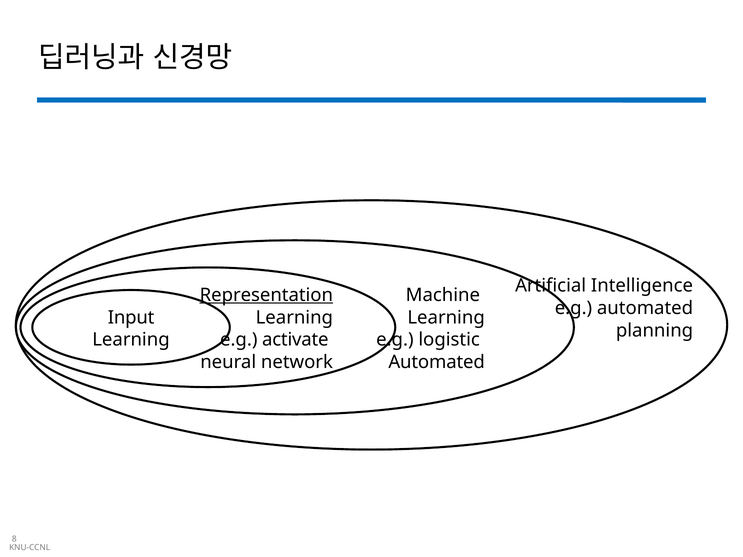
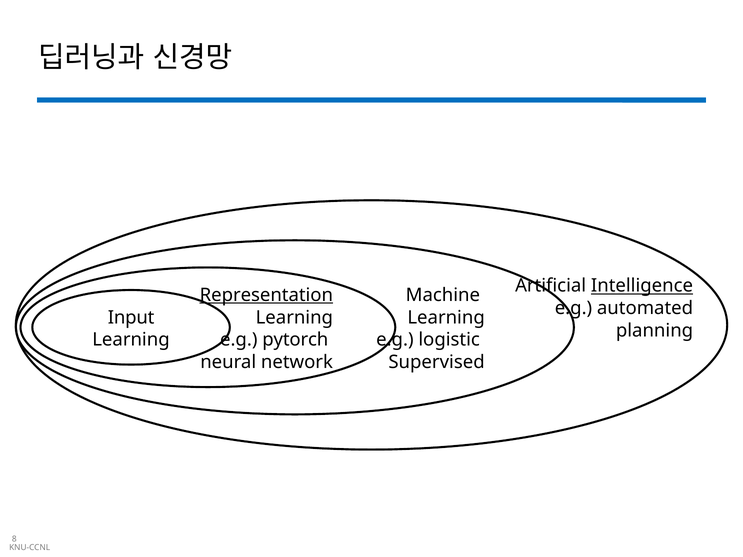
Intelligence underline: none -> present
activate: activate -> pytorch
Automated at (437, 362): Automated -> Supervised
